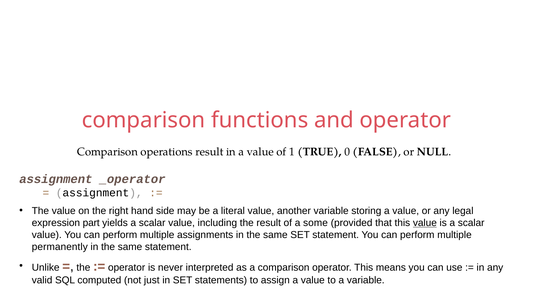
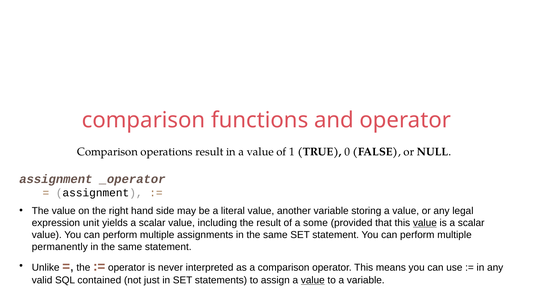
part: part -> unit
computed: computed -> contained
value at (313, 280) underline: none -> present
